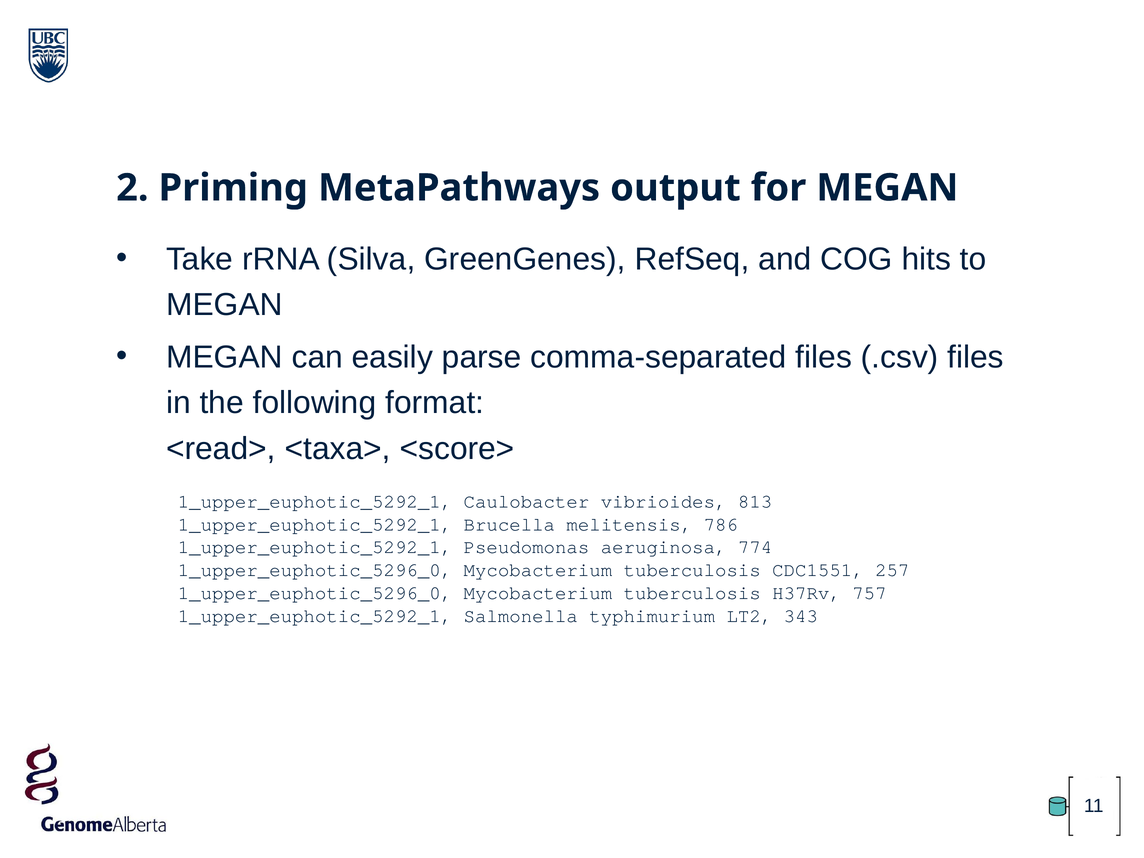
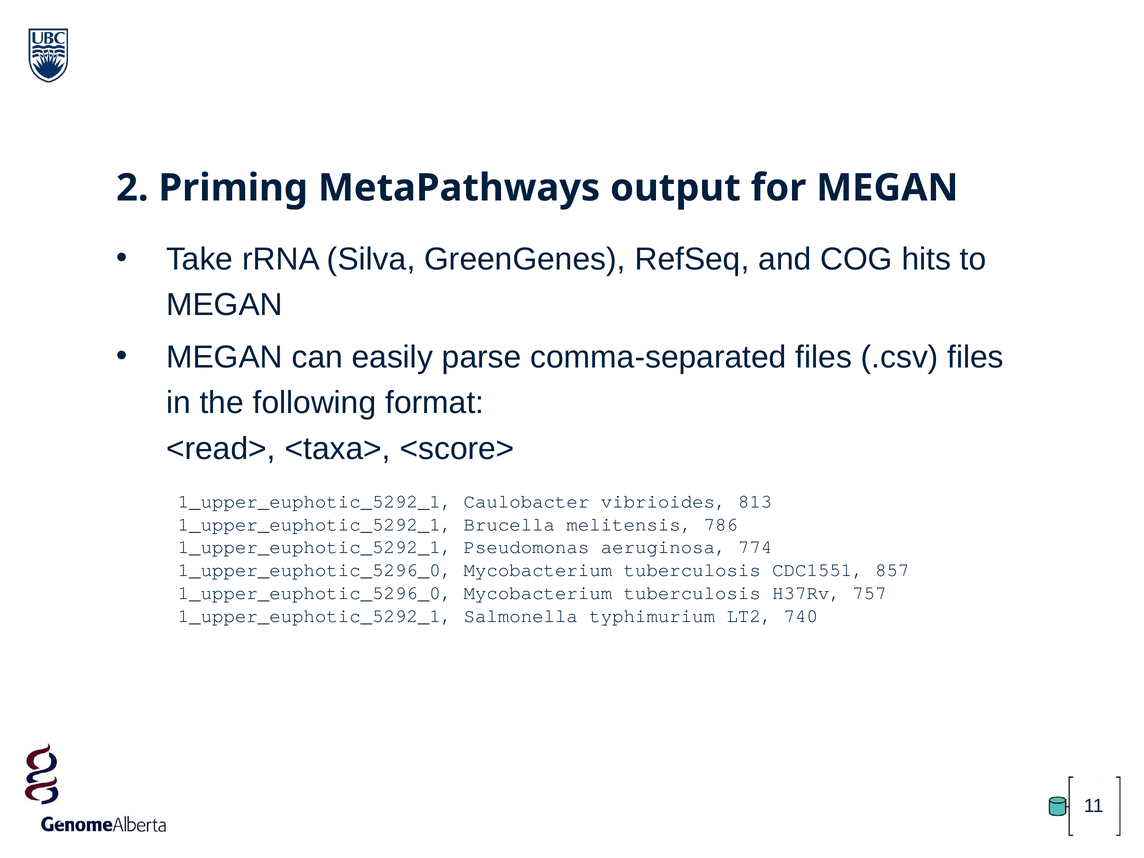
257: 257 -> 857
343: 343 -> 740
